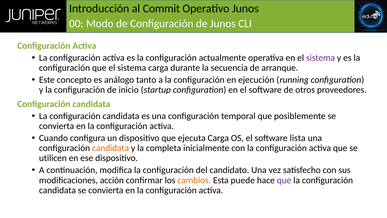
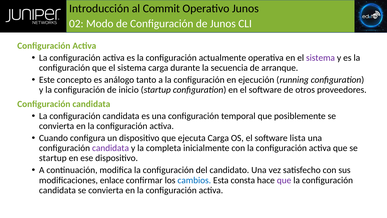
00: 00 -> 02
candidata at (111, 148) colour: orange -> purple
utilicen at (53, 158): utilicen -> startup
acción: acción -> enlace
cambios colour: orange -> blue
puede: puede -> consta
